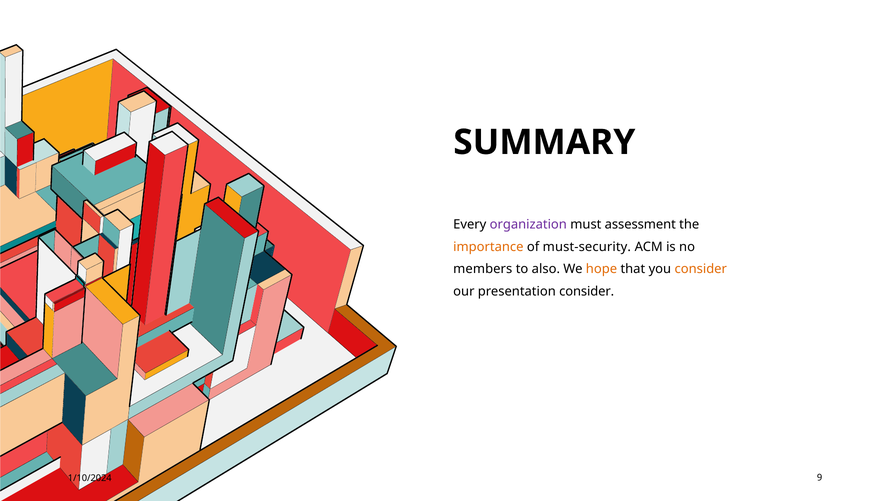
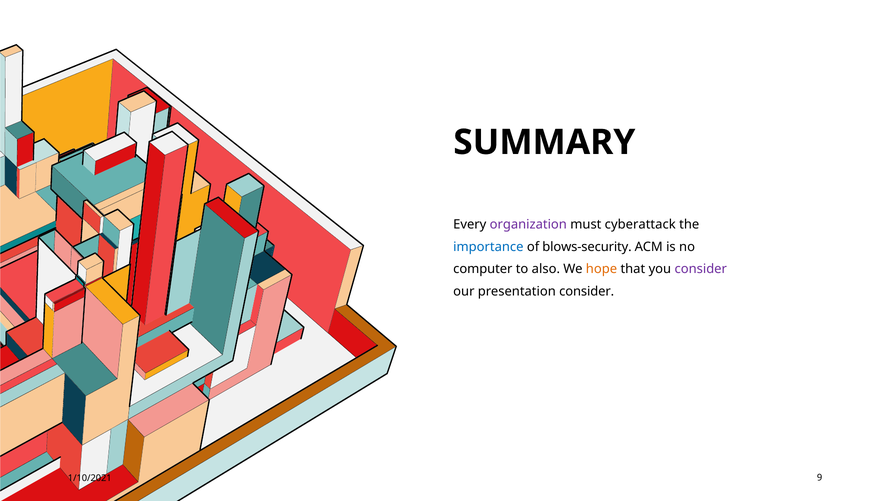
assessment: assessment -> cyberattack
importance colour: orange -> blue
must-security: must-security -> blows-security
members: members -> computer
consider at (701, 269) colour: orange -> purple
1/10/2024: 1/10/2024 -> 1/10/2021
